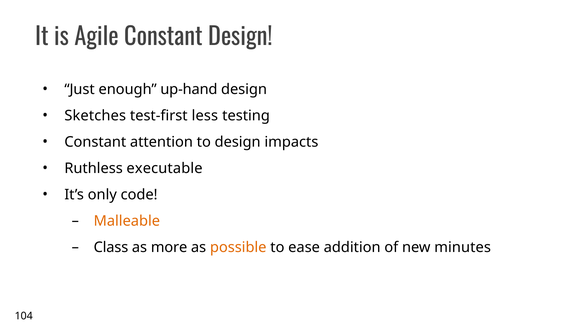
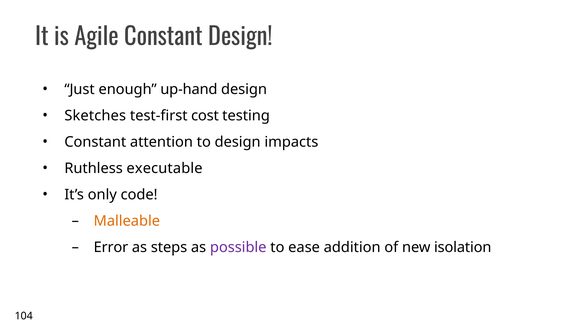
less: less -> cost
Class: Class -> Error
more: more -> steps
possible colour: orange -> purple
minutes: minutes -> isolation
